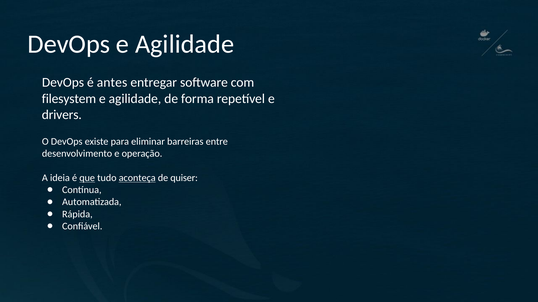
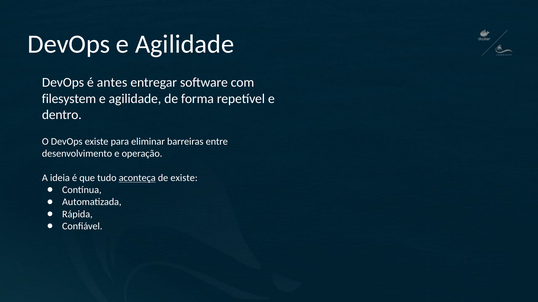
drivers: drivers -> dentro
que underline: present -> none
de quiser: quiser -> existe
